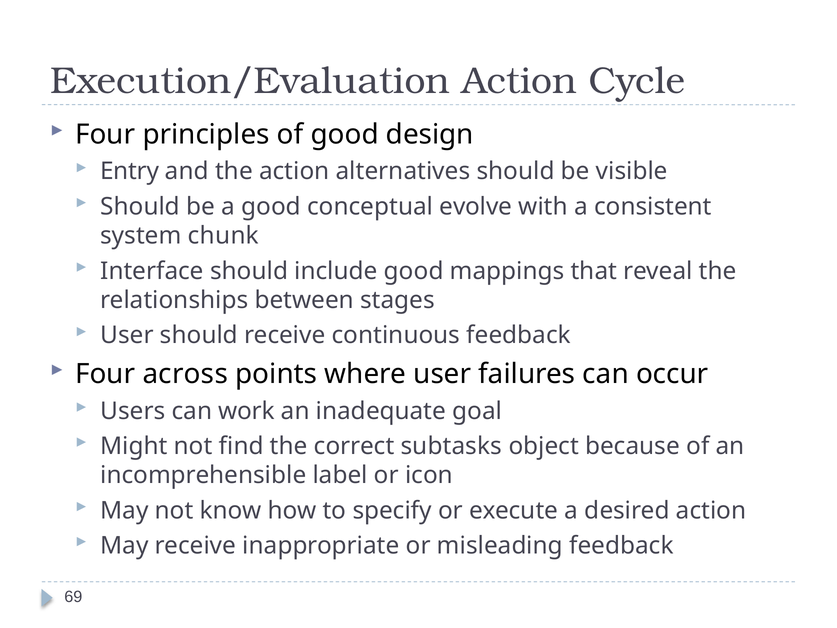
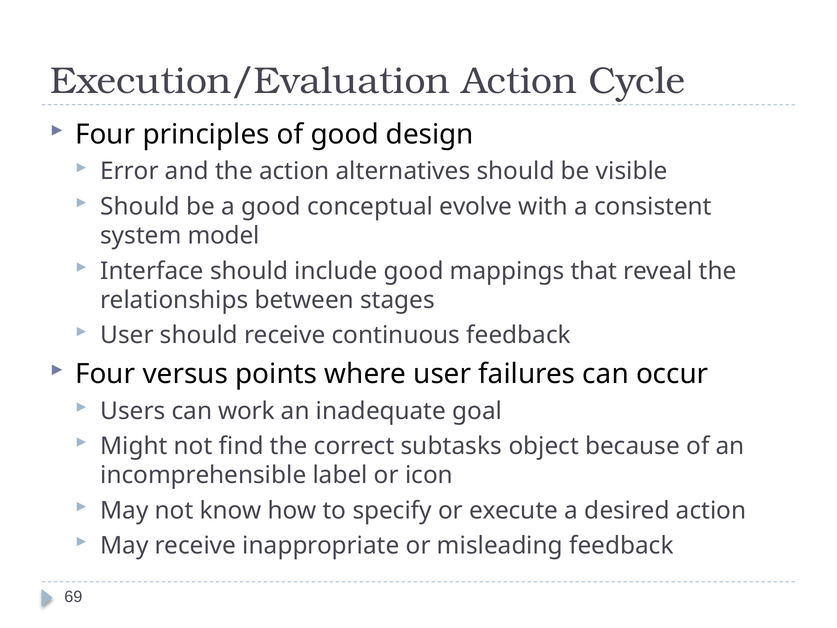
Entry: Entry -> Error
chunk: chunk -> model
across: across -> versus
